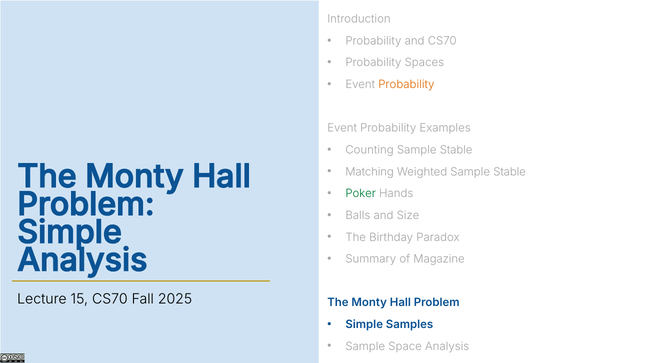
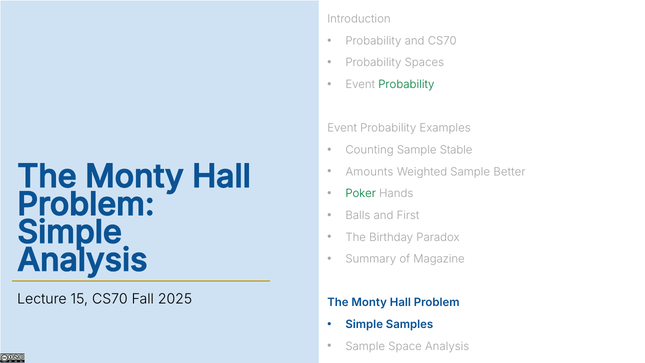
Probability at (406, 84) colour: orange -> green
Matching: Matching -> Amounts
Weighted Sample Stable: Stable -> Better
Size: Size -> First
